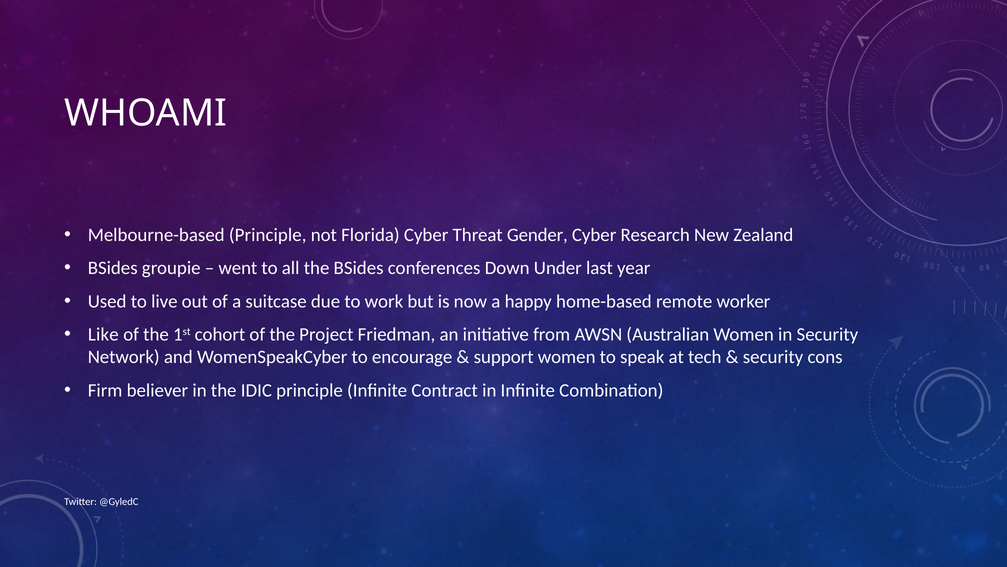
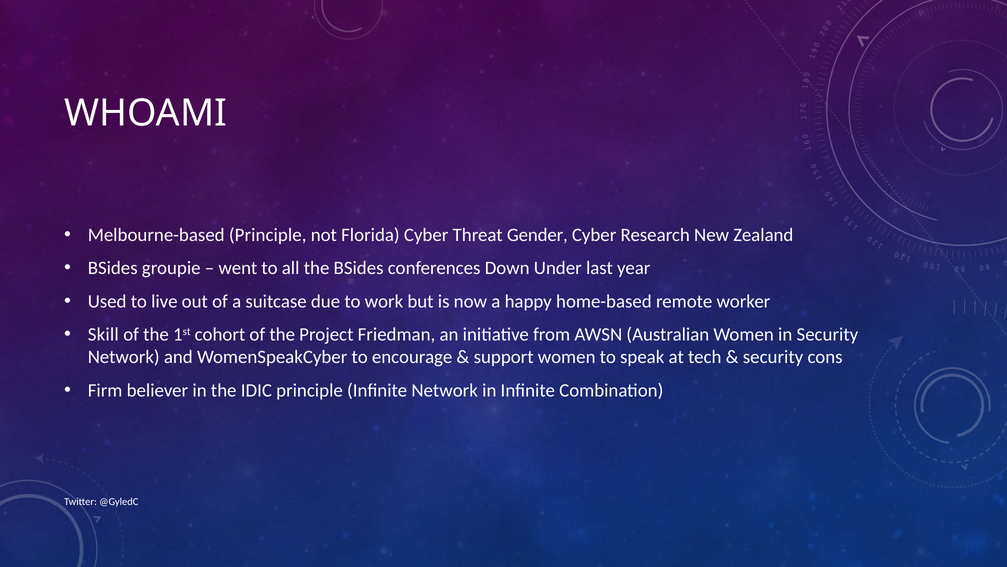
Like: Like -> Skill
Infinite Contract: Contract -> Network
